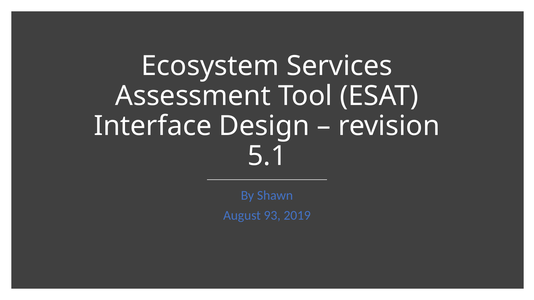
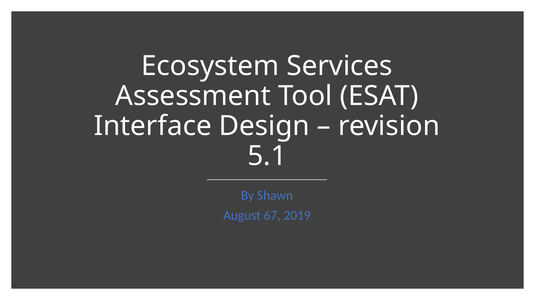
93: 93 -> 67
